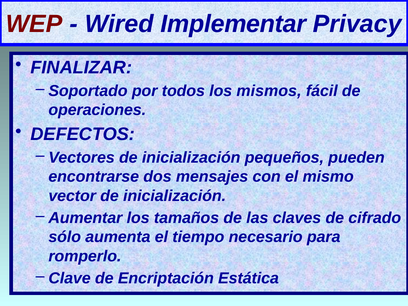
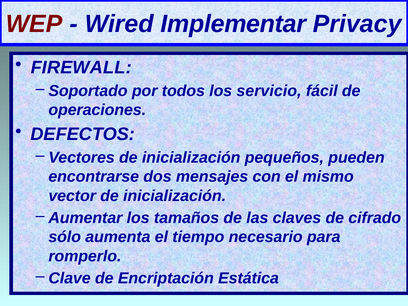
FINALIZAR: FINALIZAR -> FIREWALL
mismos: mismos -> servicio
